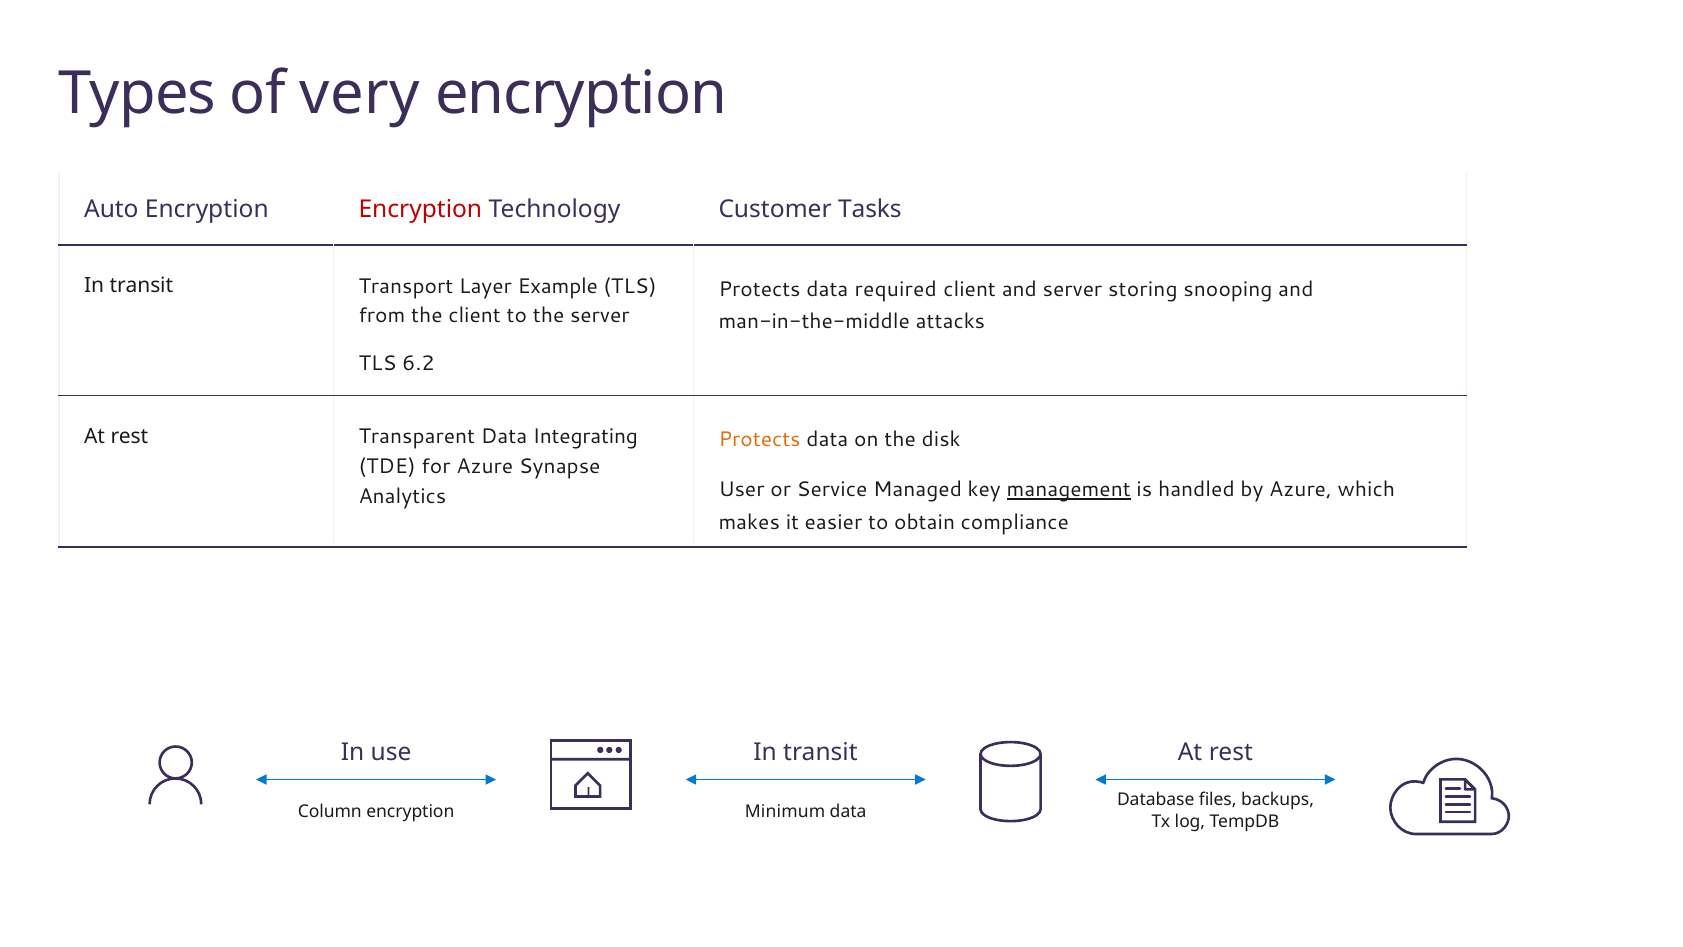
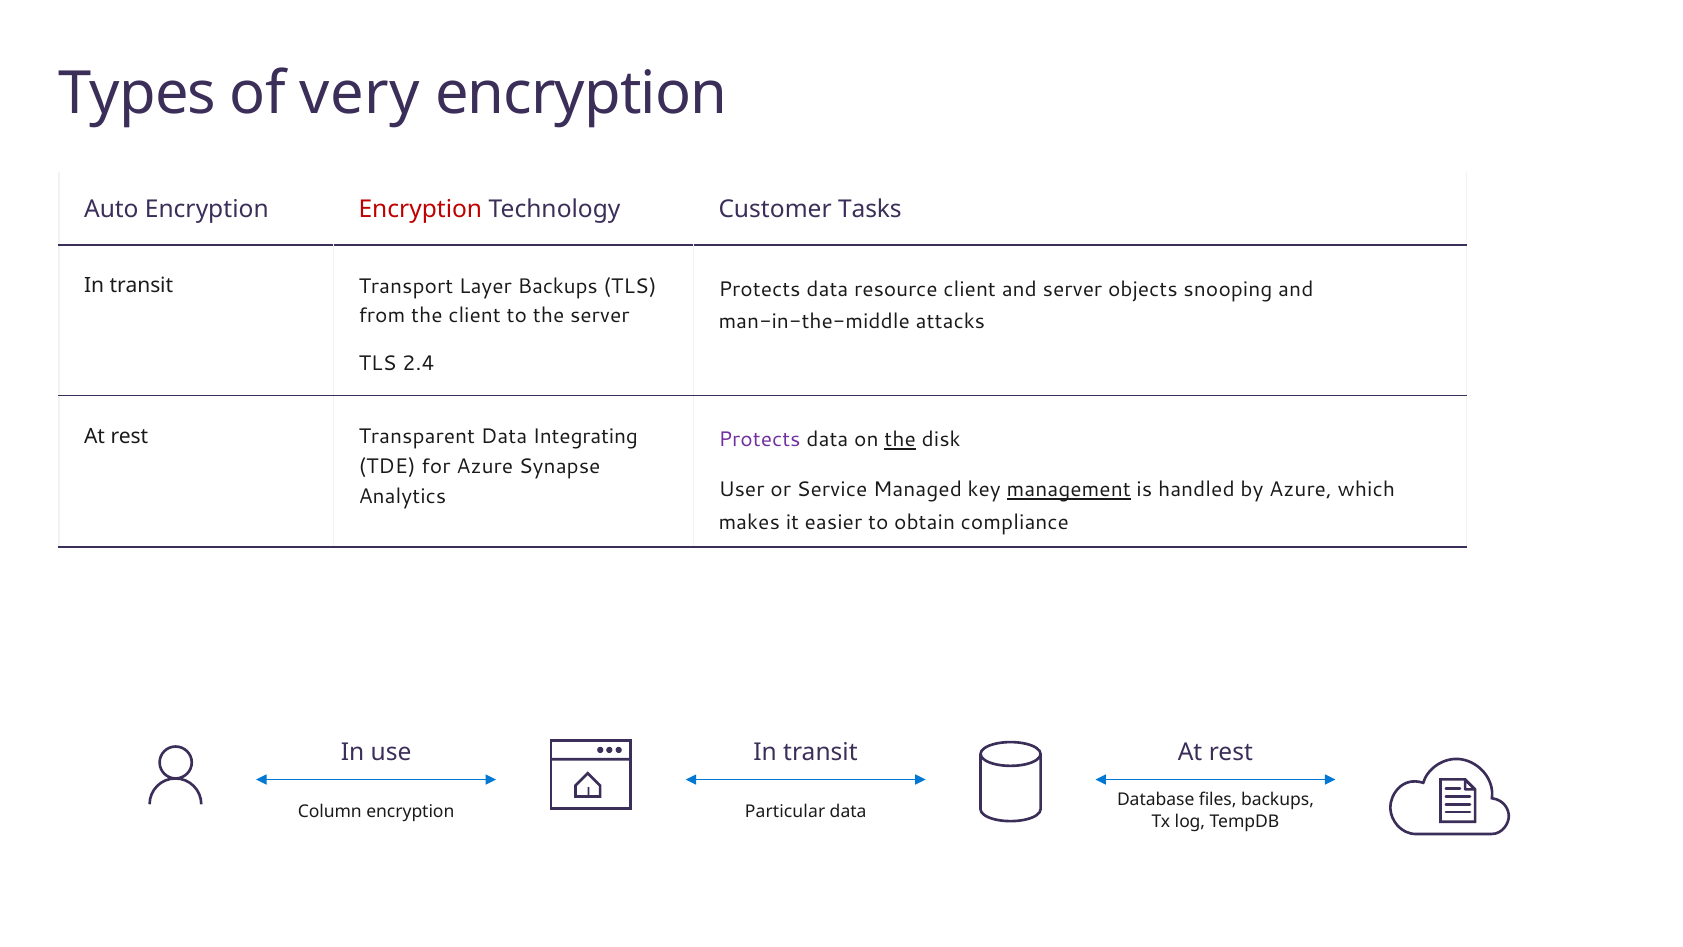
Layer Example: Example -> Backups
required: required -> resource
storing: storing -> objects
6.2: 6.2 -> 2.4
Protects at (760, 440) colour: orange -> purple
the at (900, 440) underline: none -> present
Minimum: Minimum -> Particular
